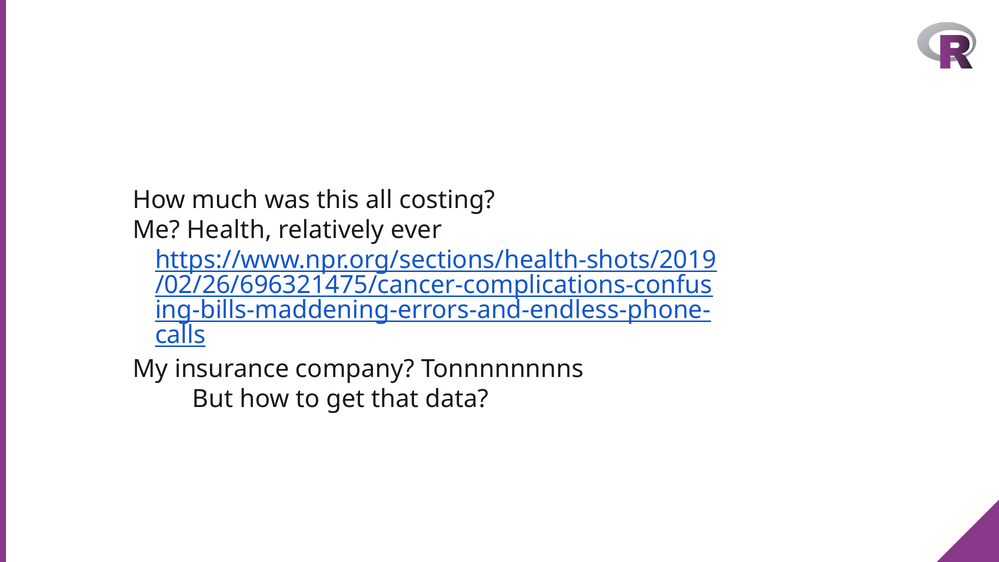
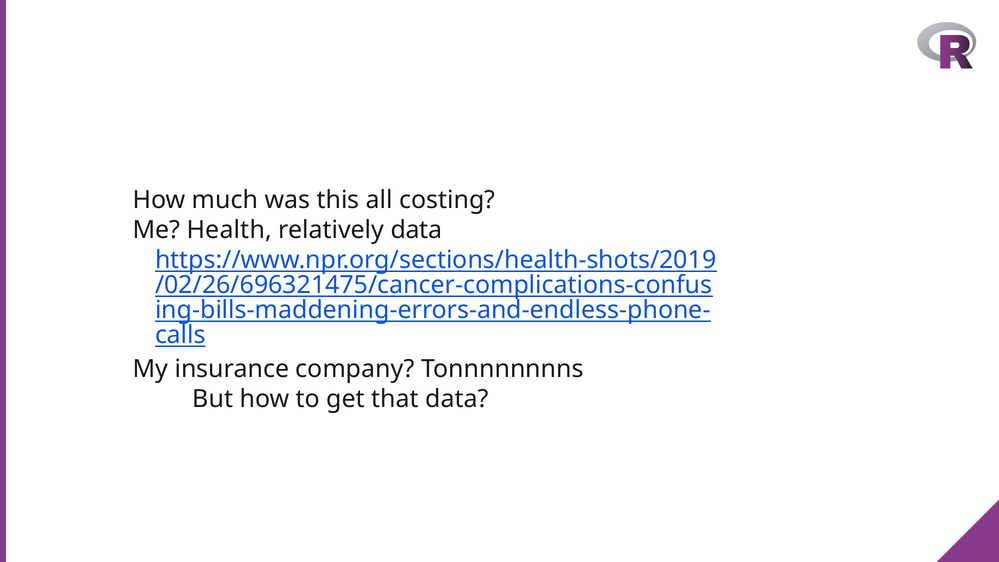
relatively ever: ever -> data
